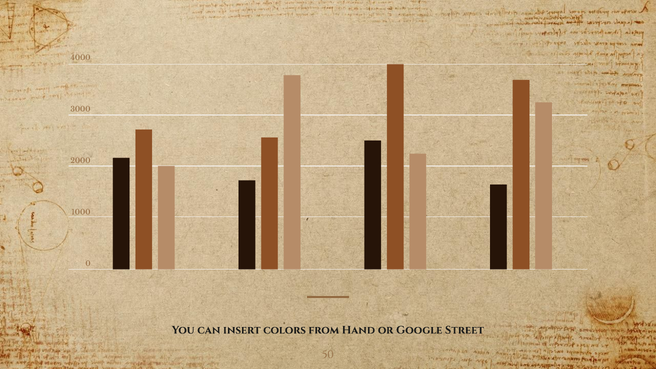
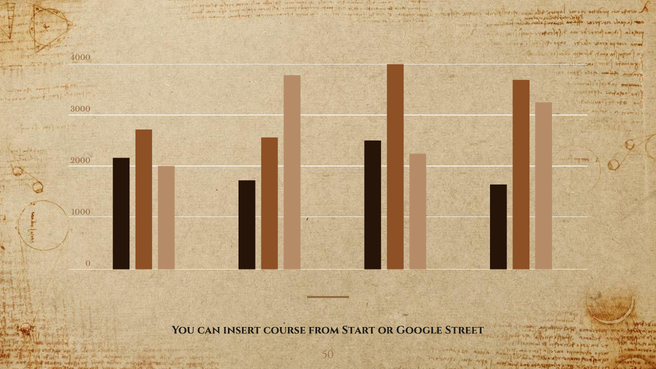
colors: colors -> course
Hand: Hand -> Start
